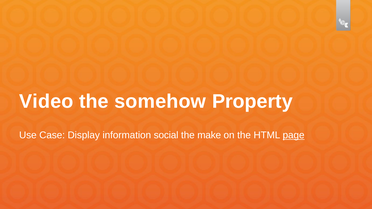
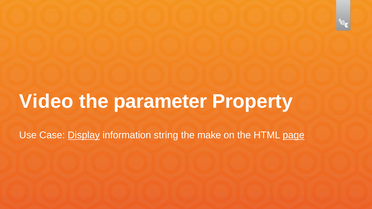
somehow: somehow -> parameter
Display underline: none -> present
social: social -> string
